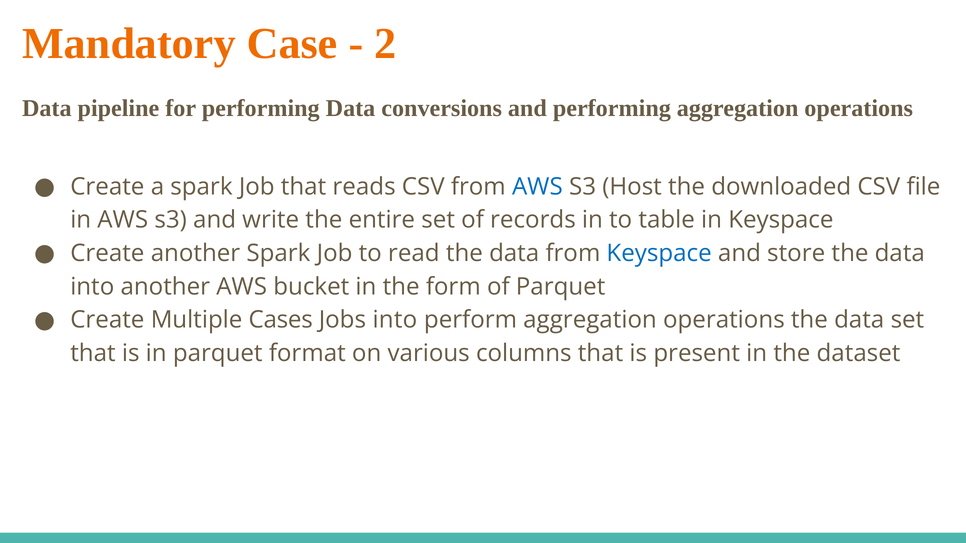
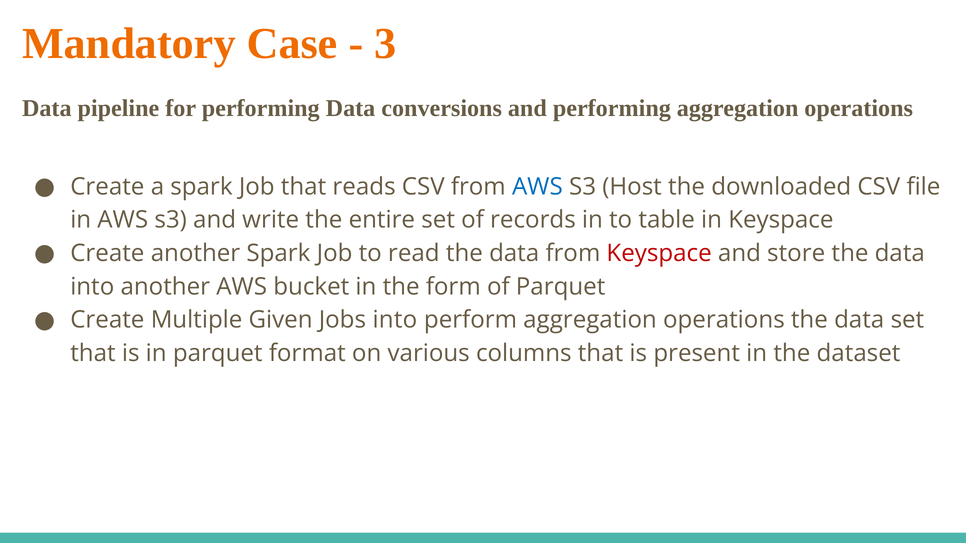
2: 2 -> 3
Keyspace at (659, 253) colour: blue -> red
Cases: Cases -> Given
